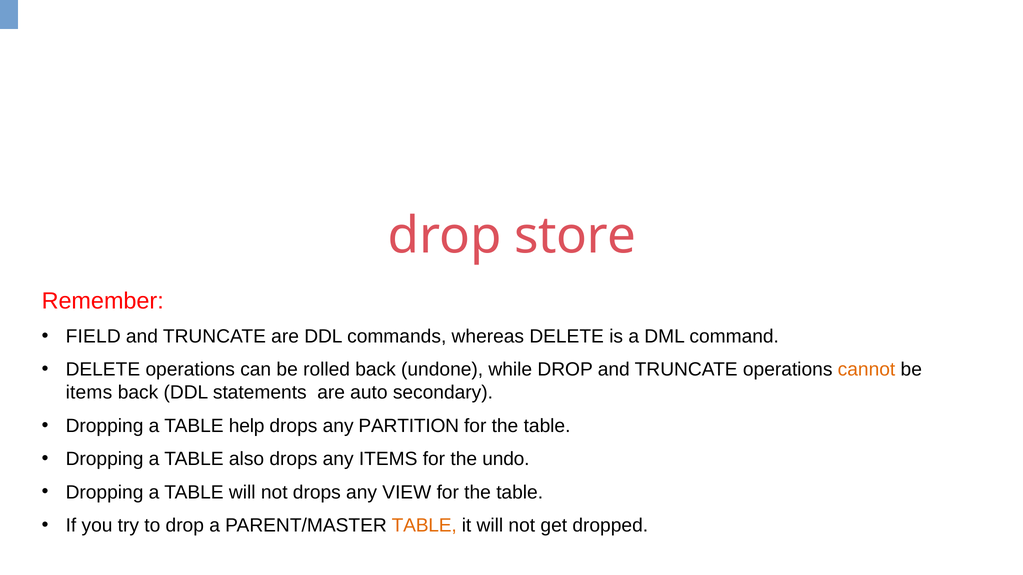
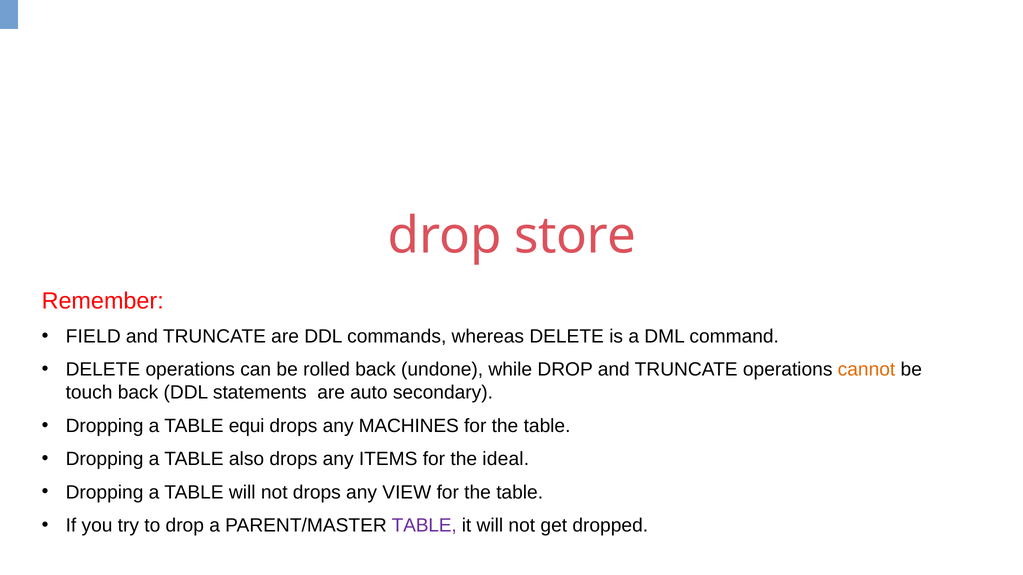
items at (89, 393): items -> touch
help: help -> equi
PARTITION: PARTITION -> MACHINES
undo: undo -> ideal
TABLE at (424, 526) colour: orange -> purple
